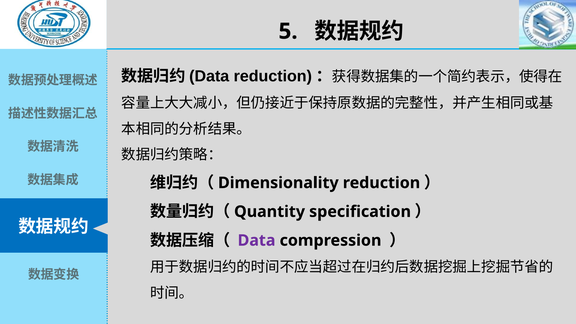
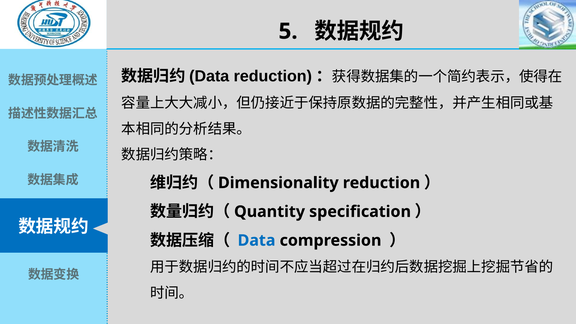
Data colour: purple -> blue
